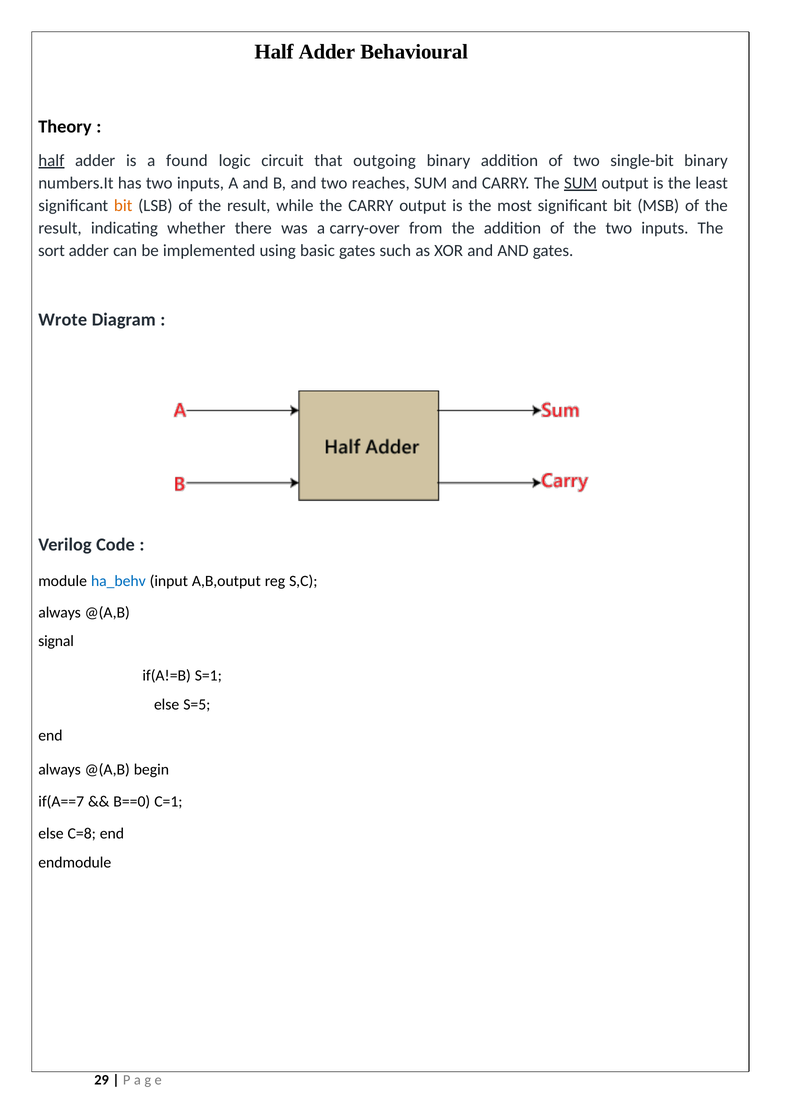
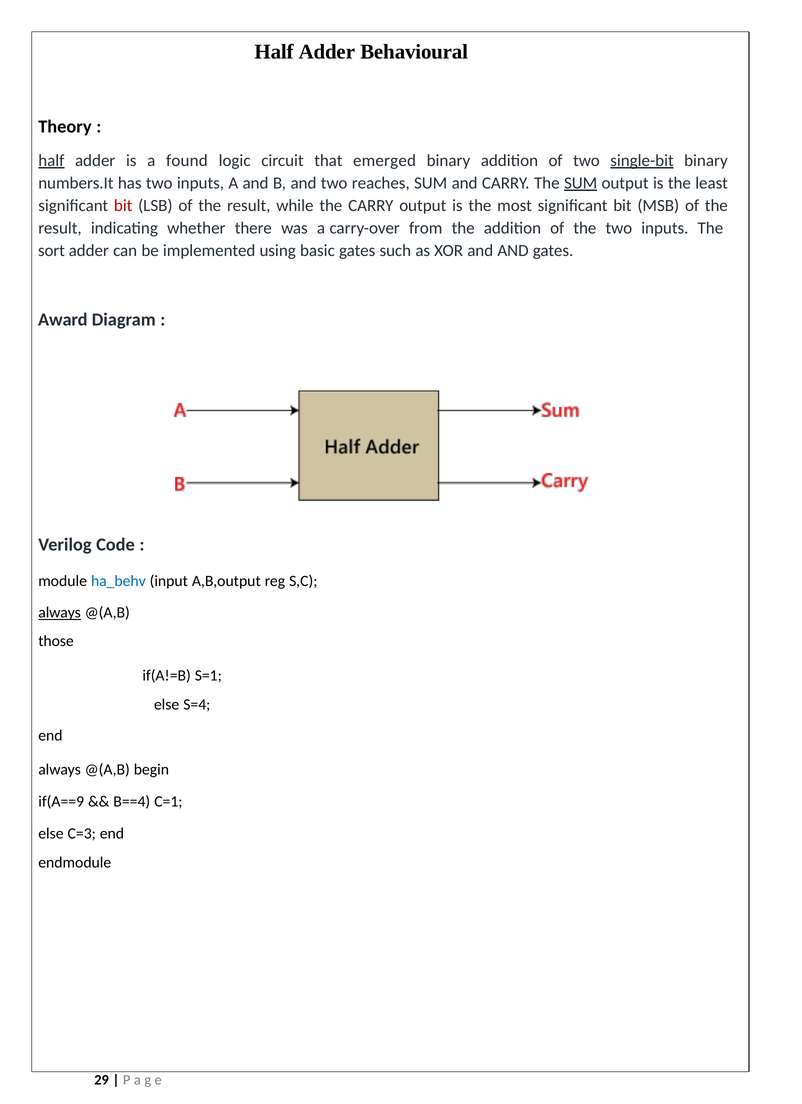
outgoing: outgoing -> emerged
single-bit underline: none -> present
bit at (123, 205) colour: orange -> red
Wrote: Wrote -> Award
always at (60, 613) underline: none -> present
signal: signal -> those
S=5: S=5 -> S=4
if(A==7: if(A==7 -> if(A==9
B==0: B==0 -> B==4
C=8: C=8 -> C=3
